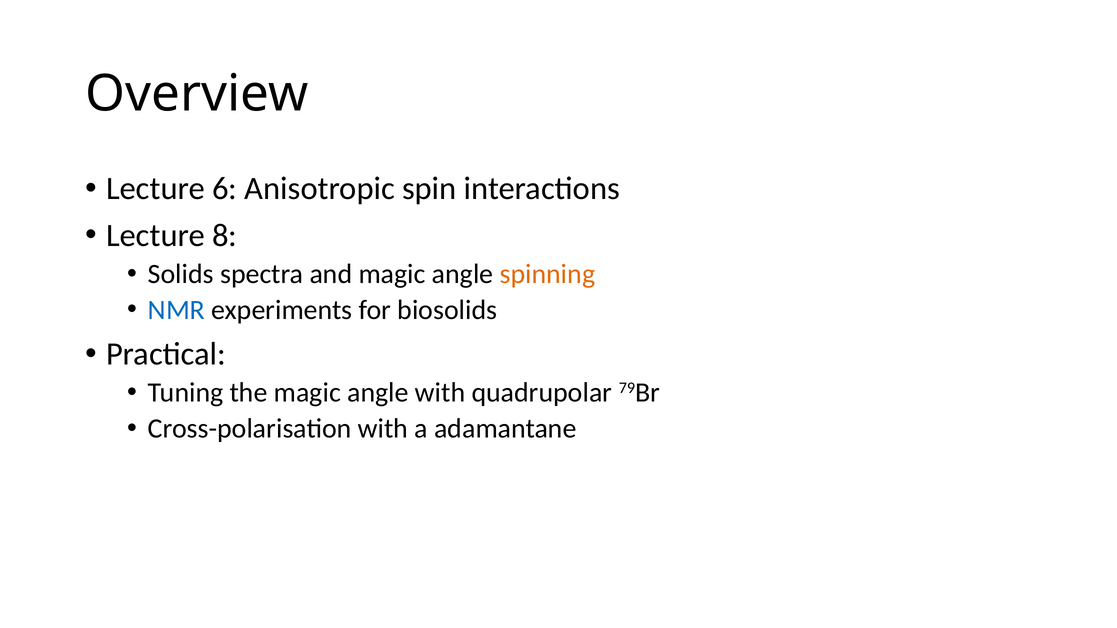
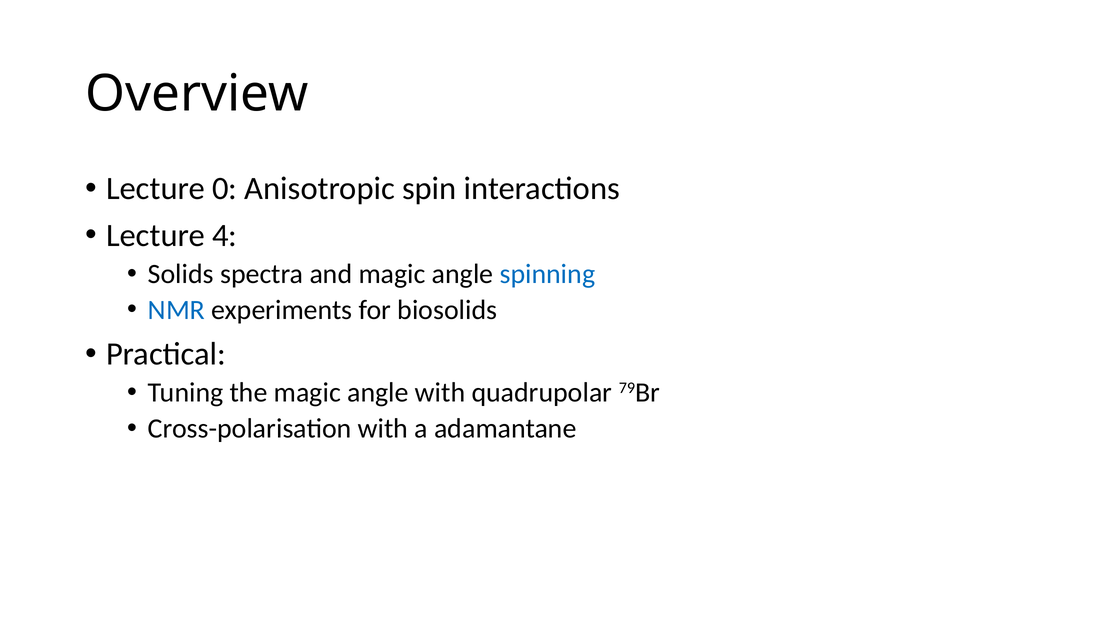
6: 6 -> 0
8: 8 -> 4
spinning colour: orange -> blue
